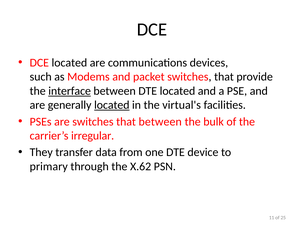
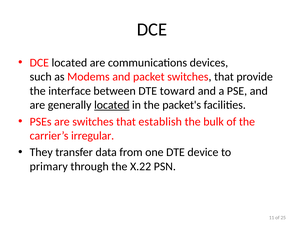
interface underline: present -> none
DTE located: located -> toward
virtual's: virtual's -> packet's
that between: between -> establish
X.62: X.62 -> X.22
